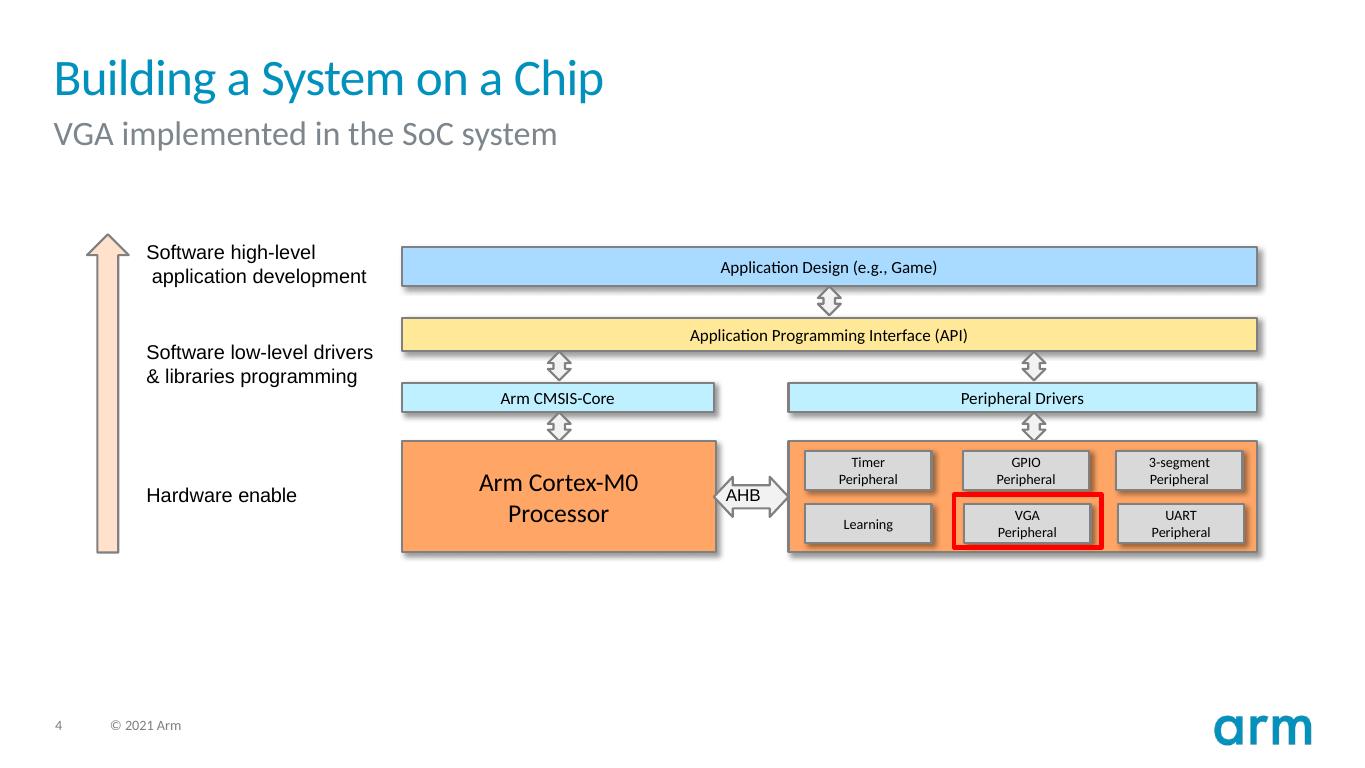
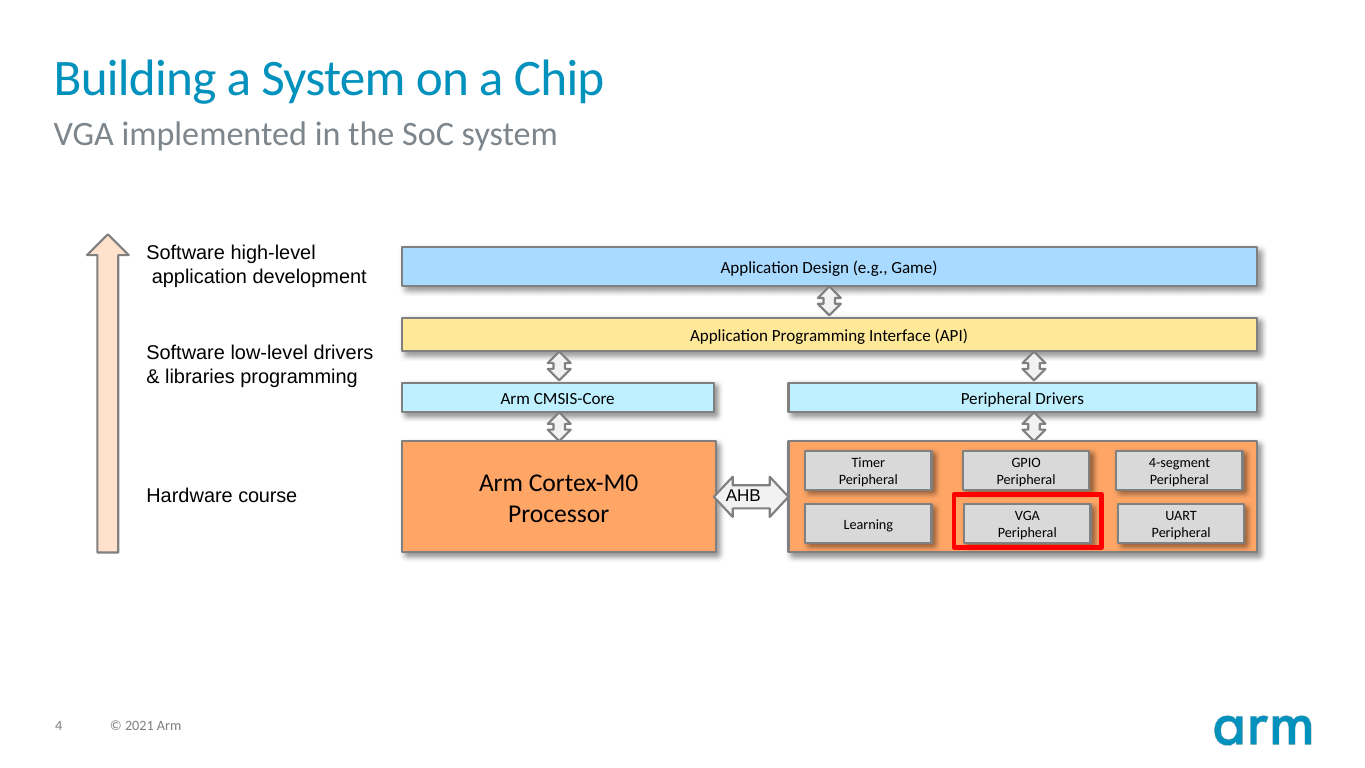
3-segment: 3-segment -> 4-segment
enable: enable -> course
